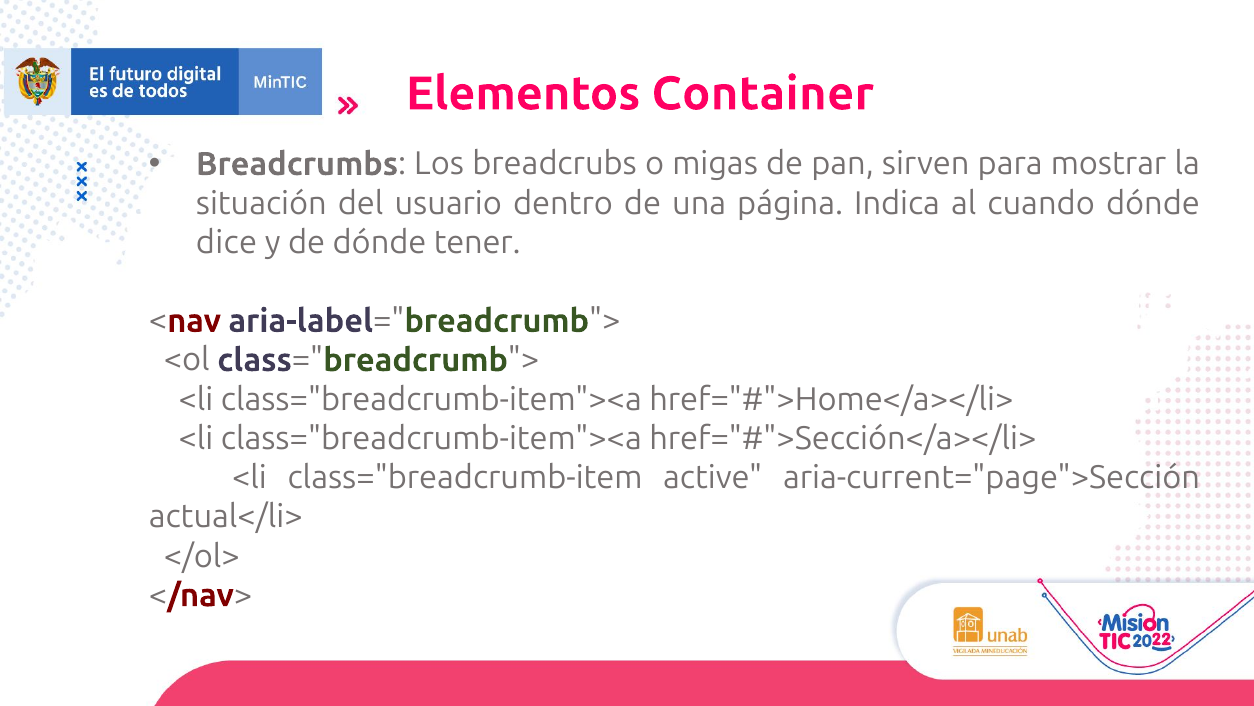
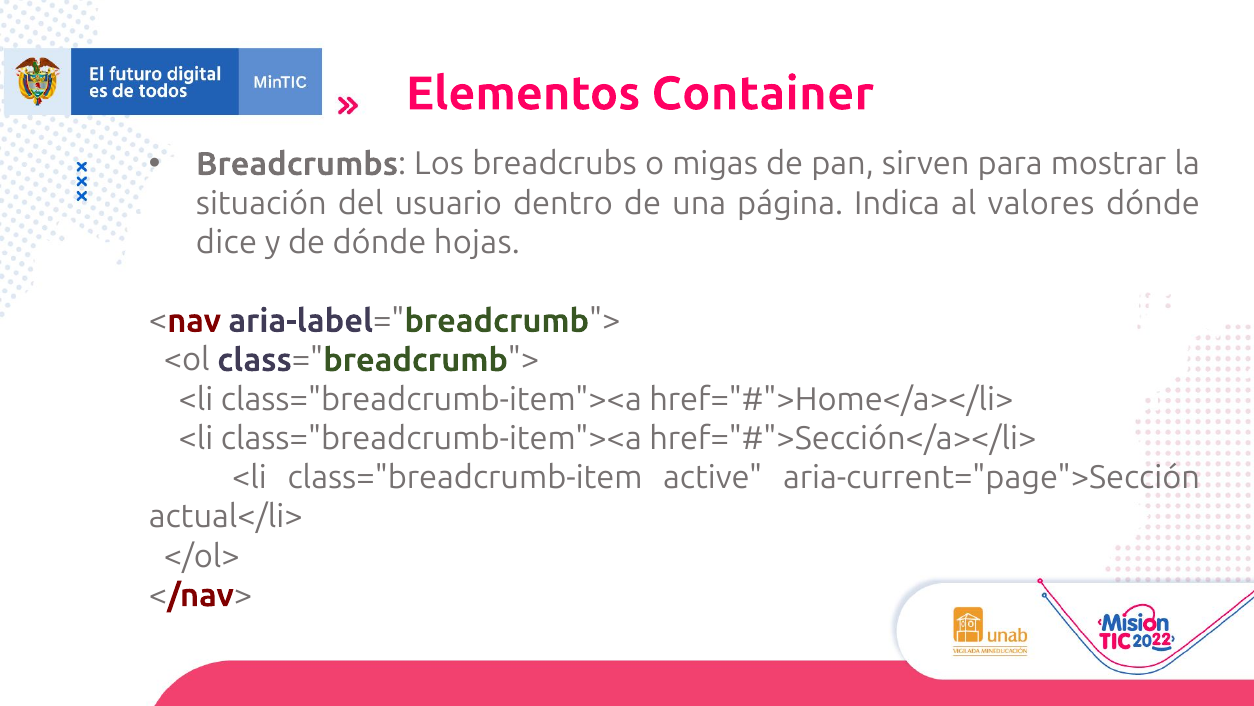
cuando: cuando -> valores
tener: tener -> hojas
